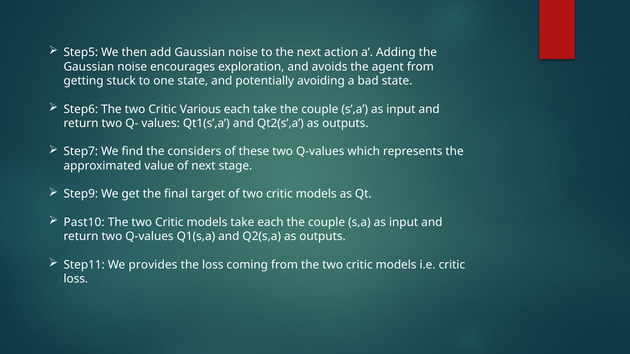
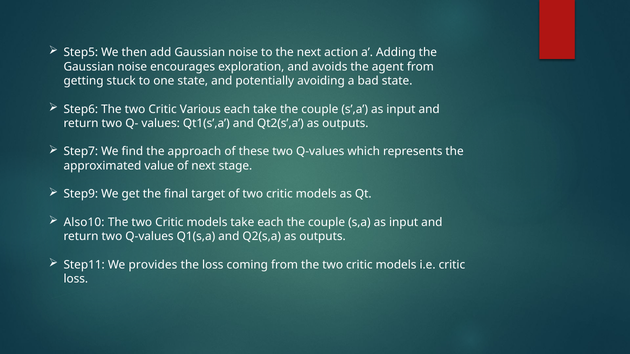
considers: considers -> approach
Past10: Past10 -> Also10
